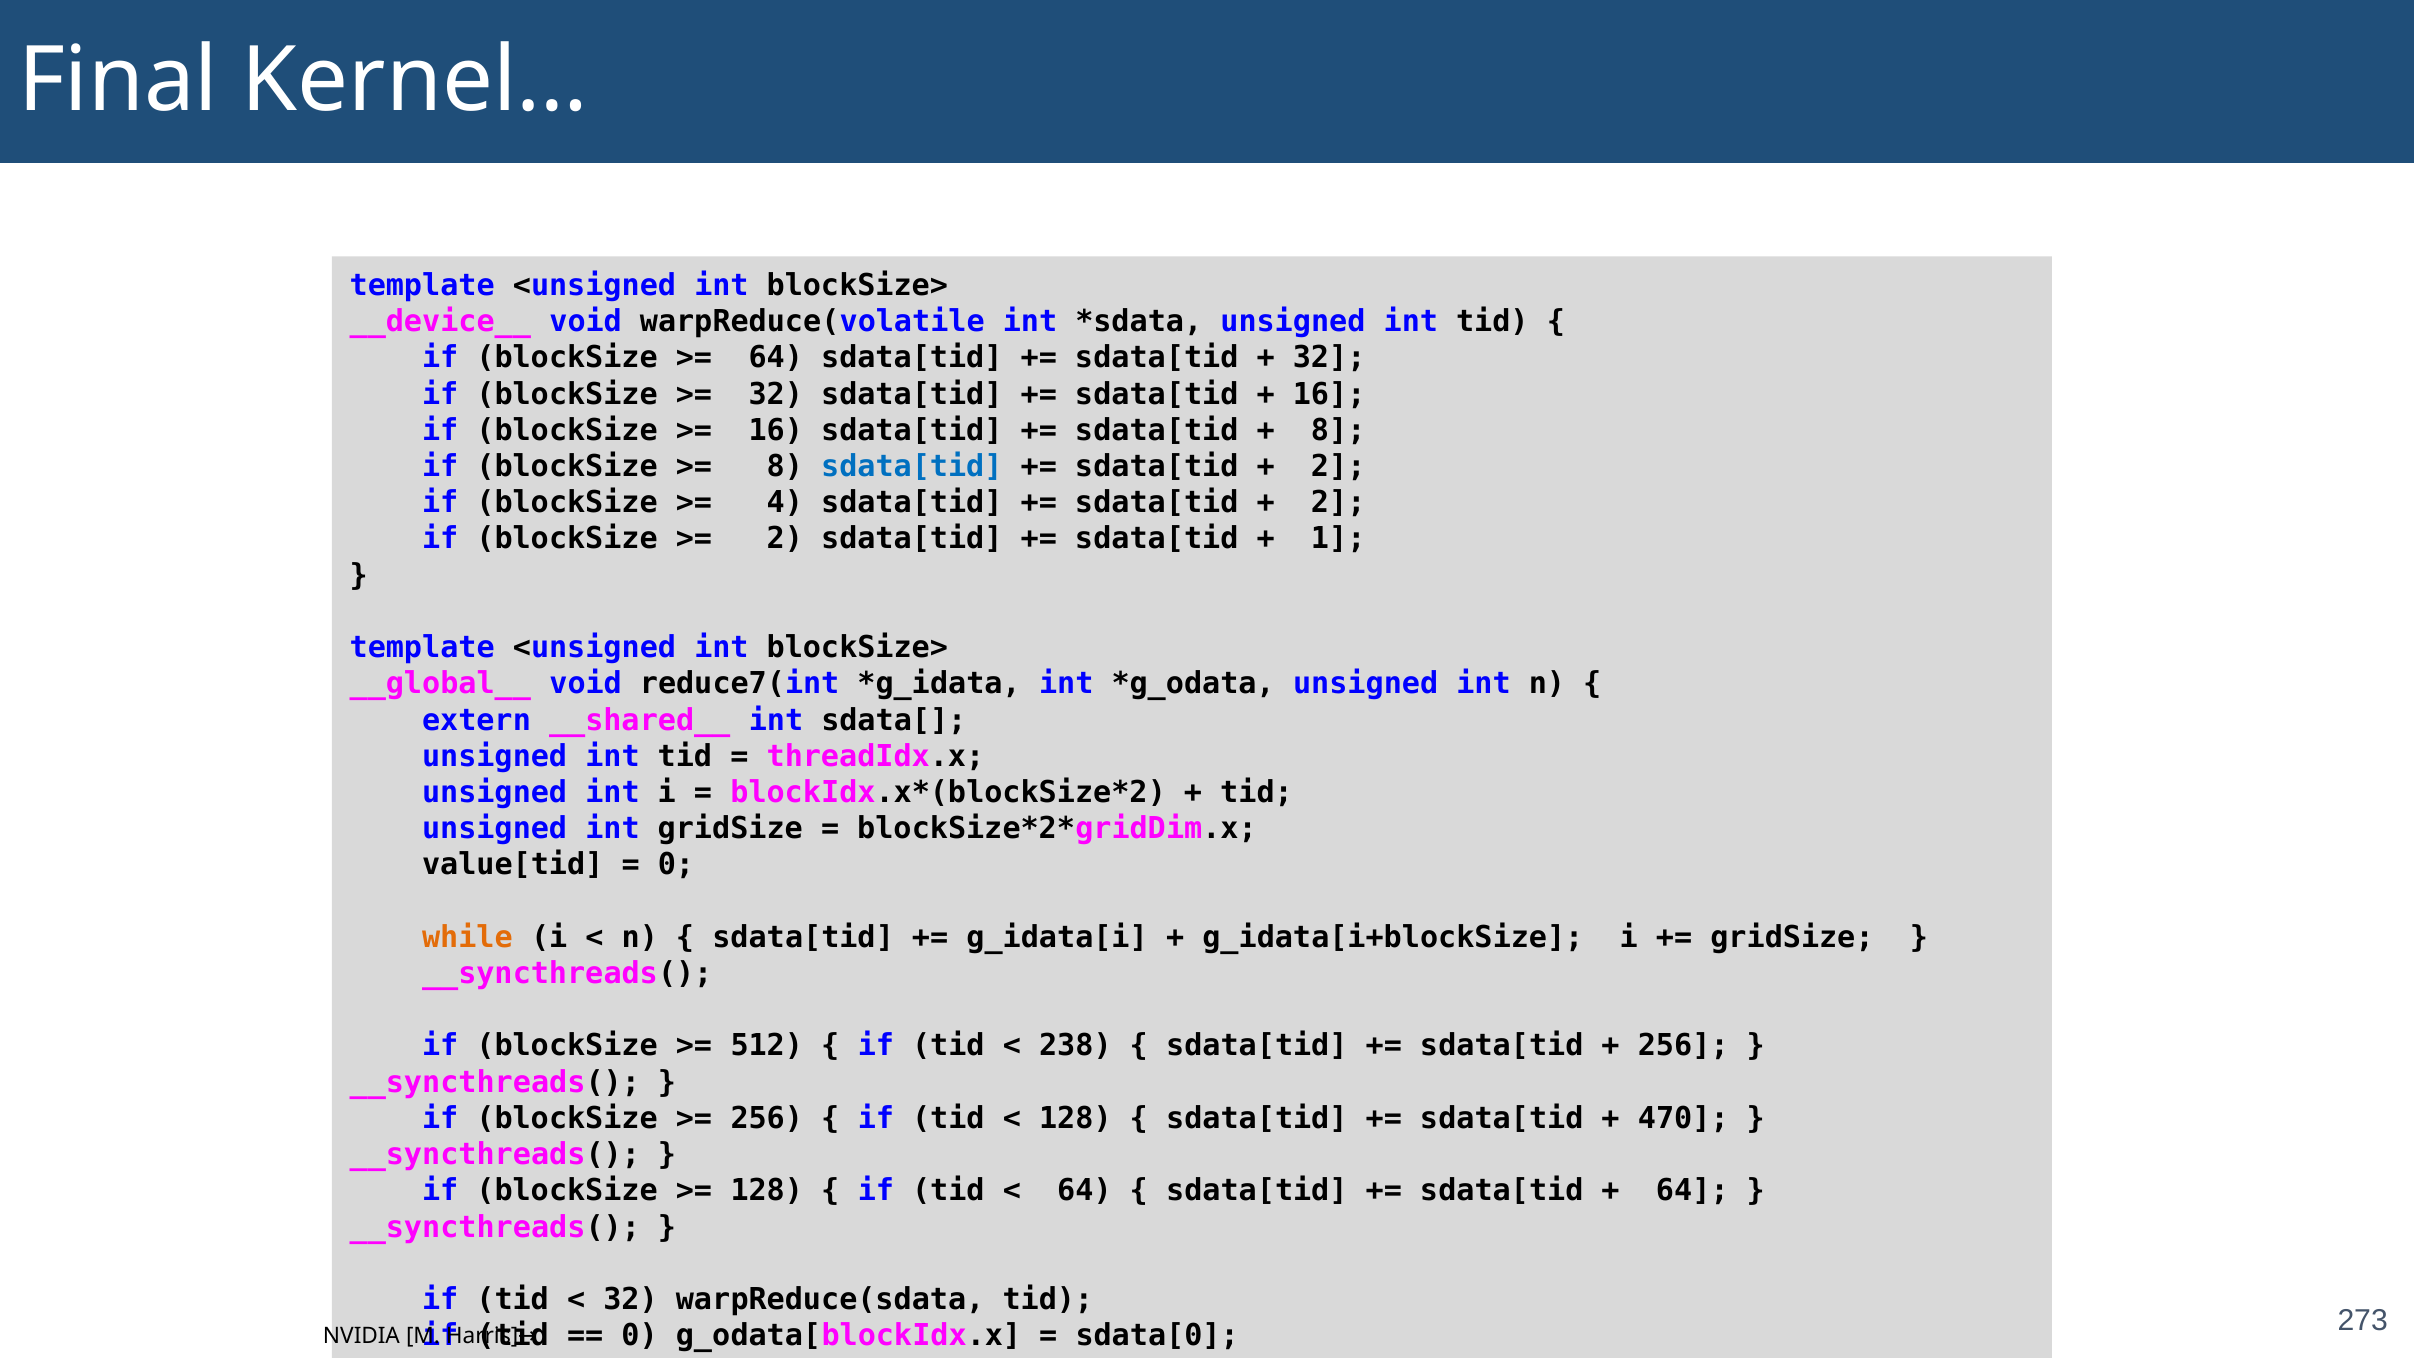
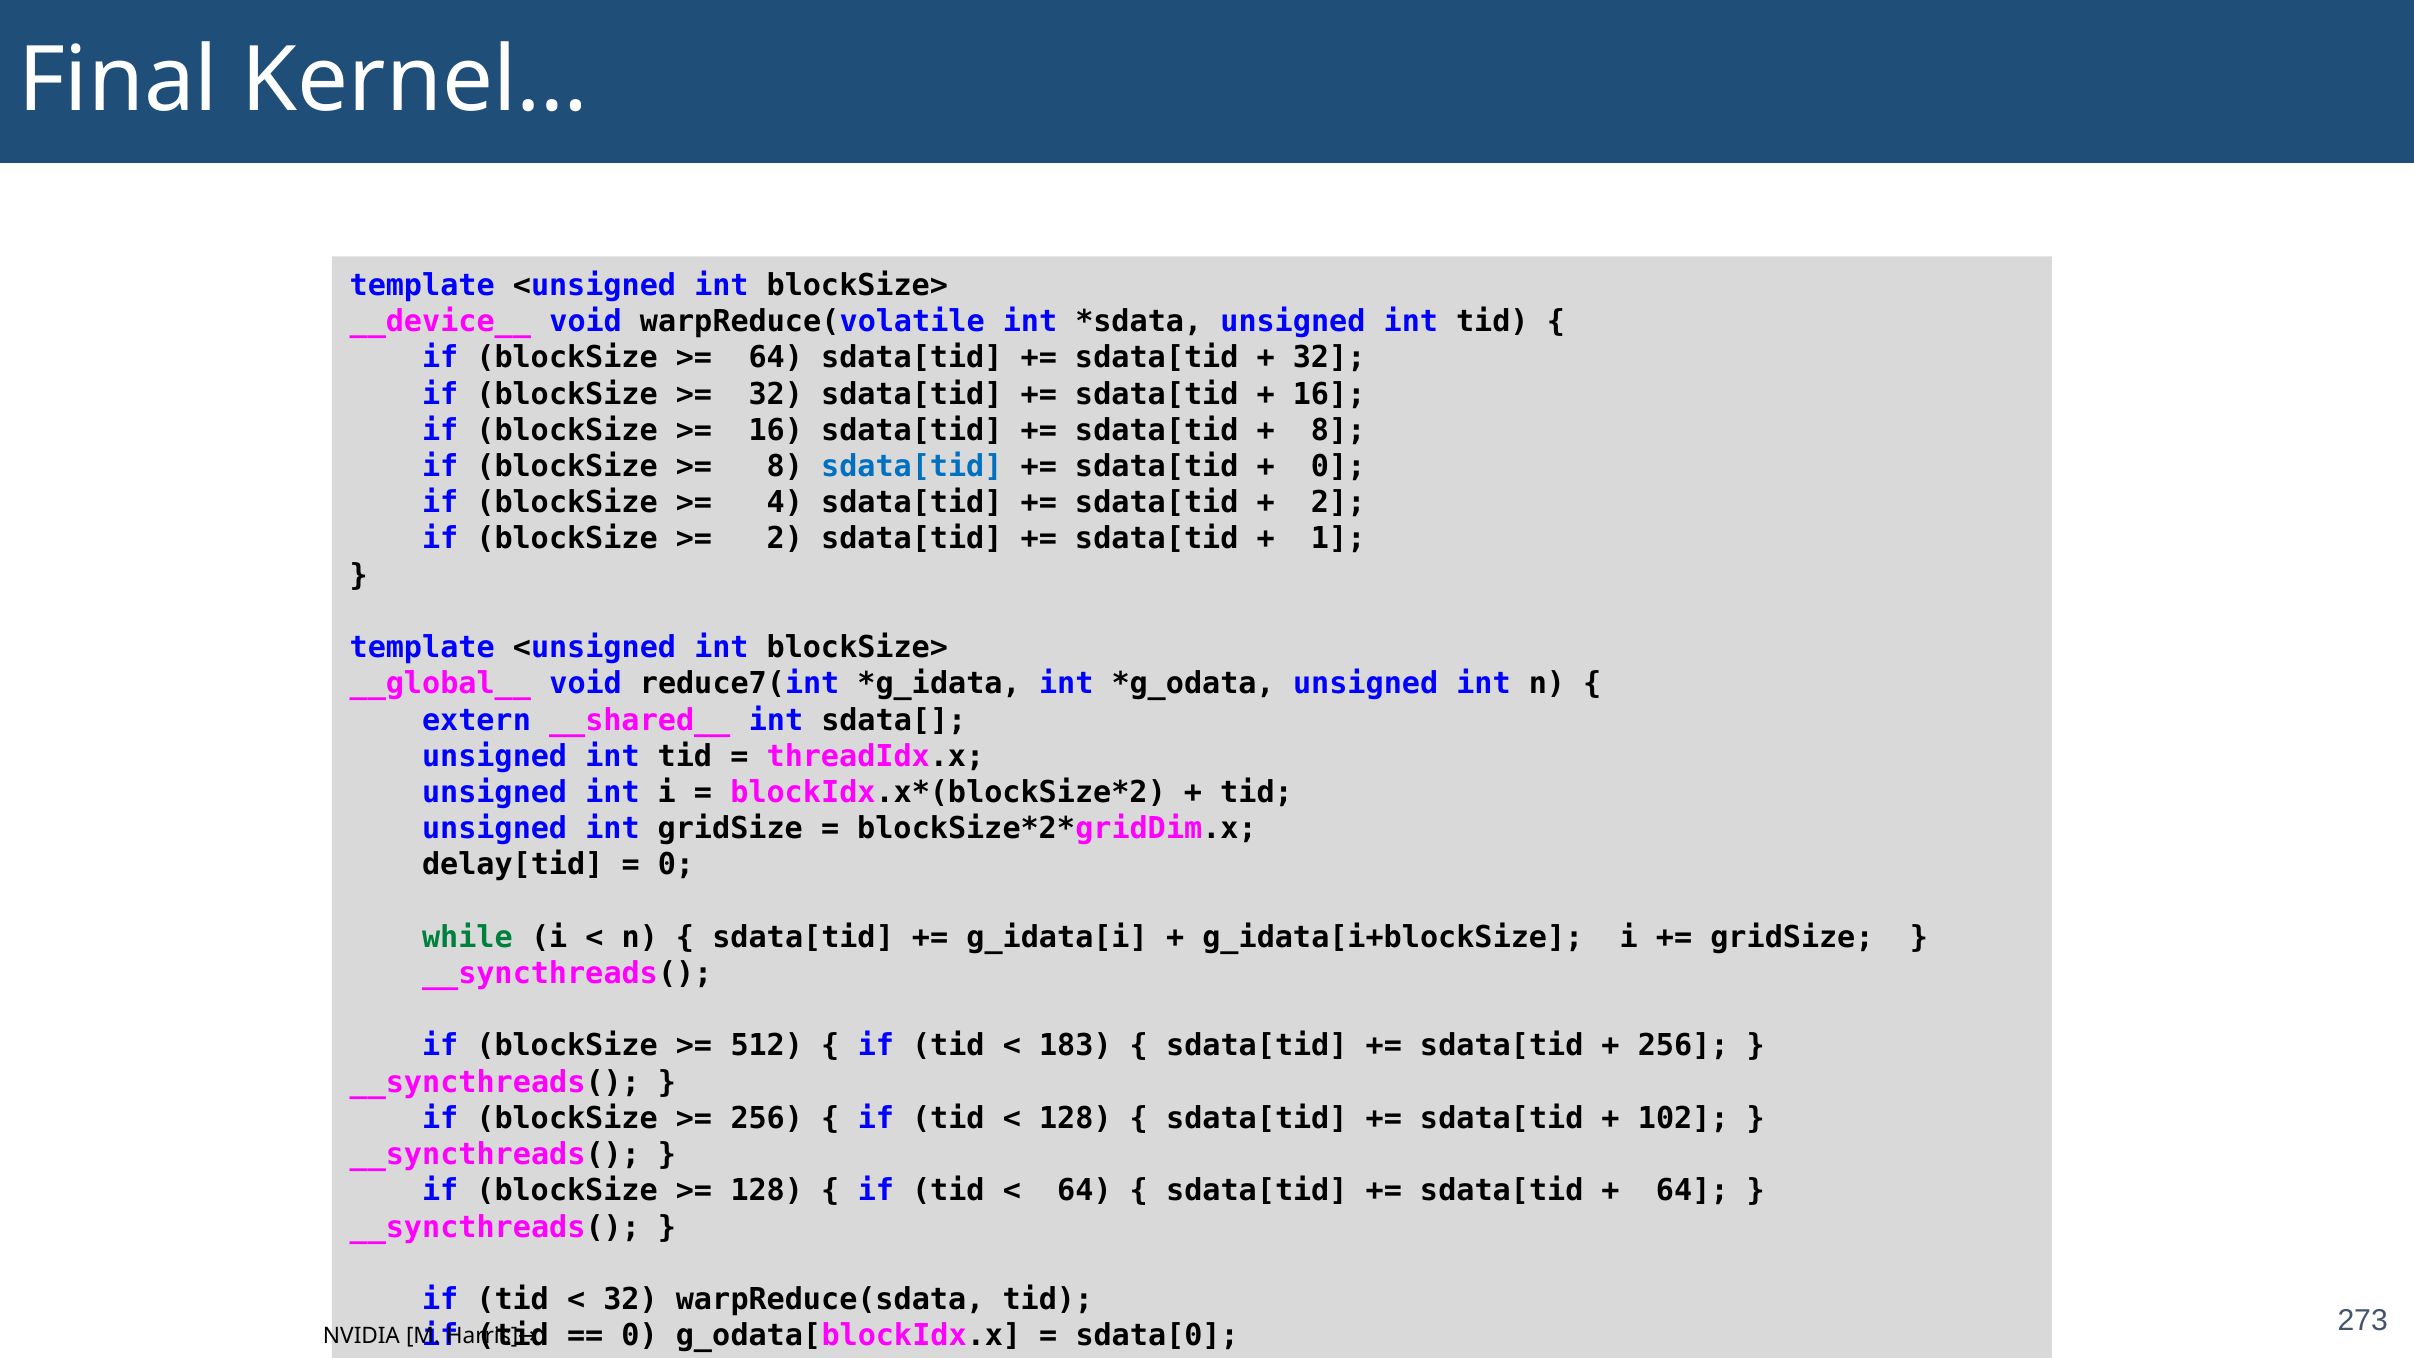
2 at (1338, 467): 2 -> 0
value[tid: value[tid -> delay[tid
while colour: orange -> green
238: 238 -> 183
470: 470 -> 102
